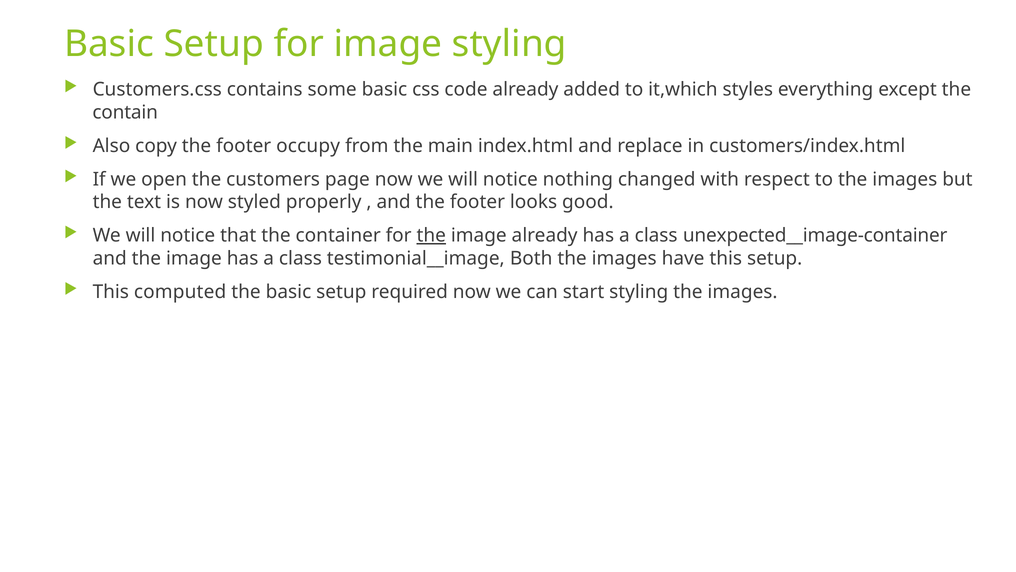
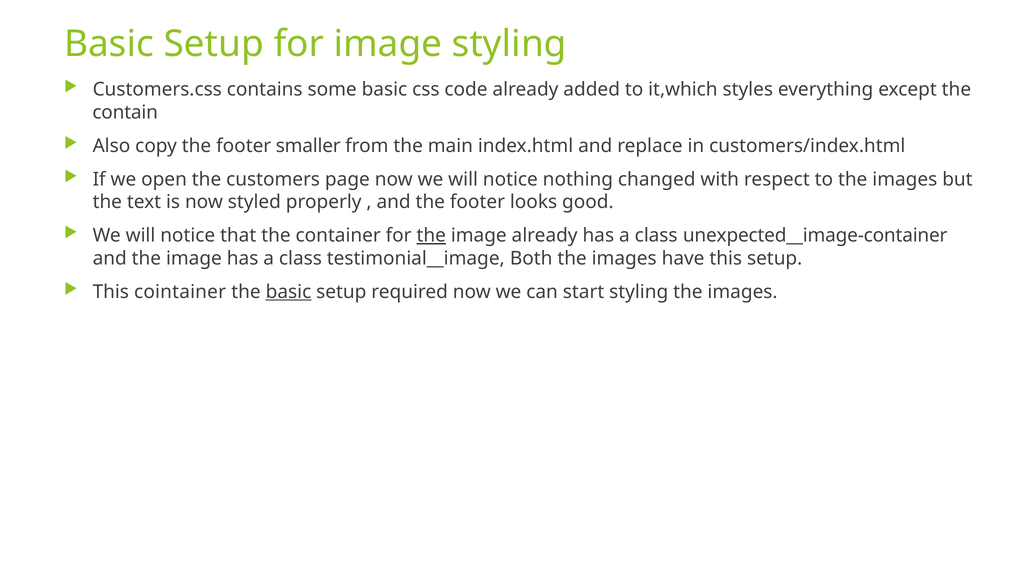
occupy: occupy -> smaller
computed: computed -> cointainer
basic at (289, 292) underline: none -> present
